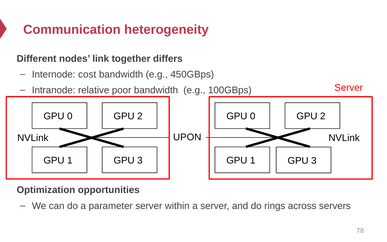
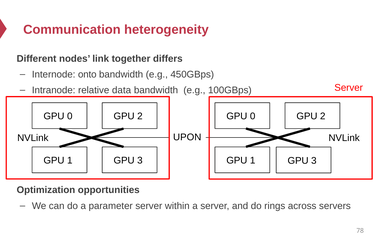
cost: cost -> onto
poor: poor -> data
